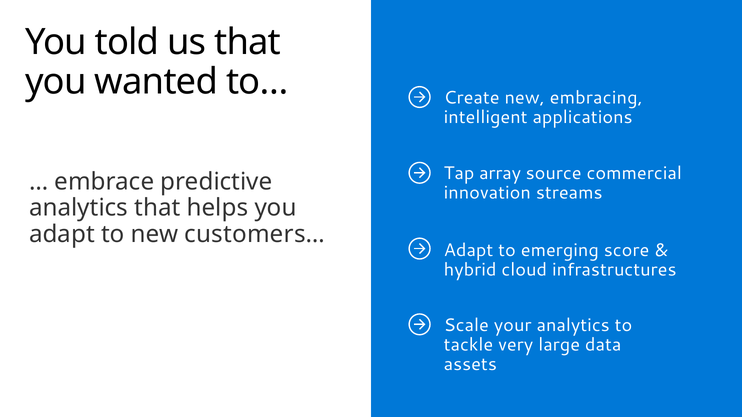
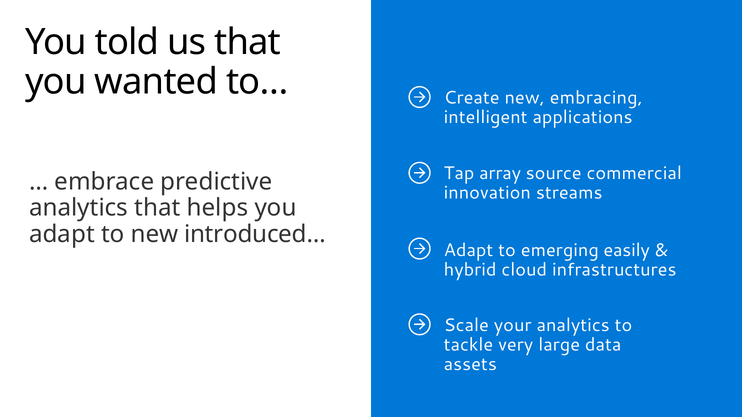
customers…: customers… -> introduced…
score: score -> easily
